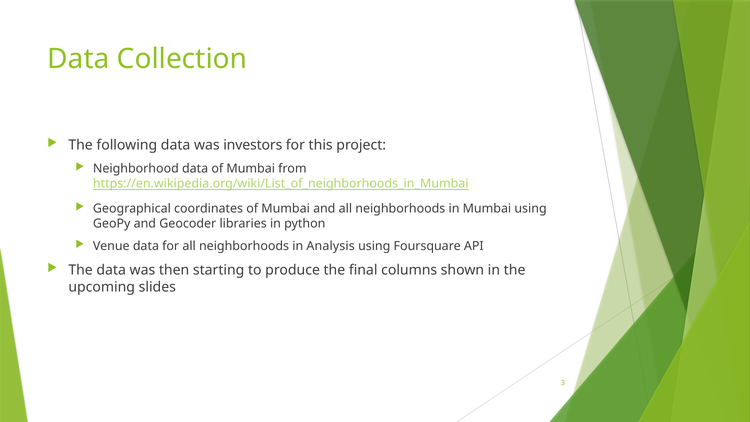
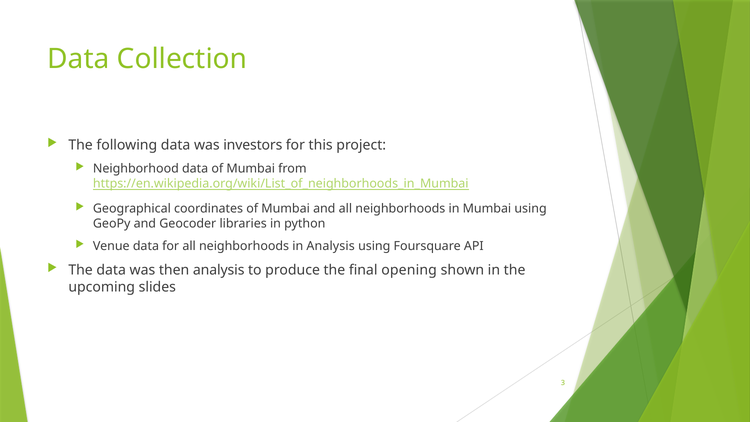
then starting: starting -> analysis
columns: columns -> opening
